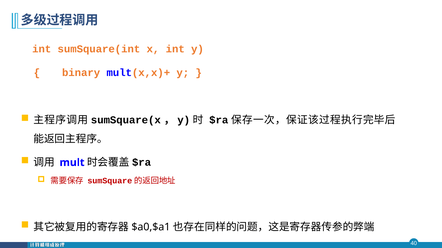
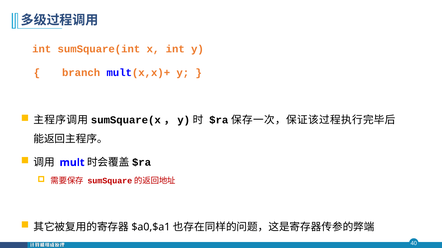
binary: binary -> branch
